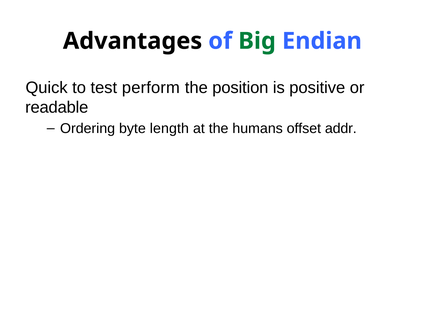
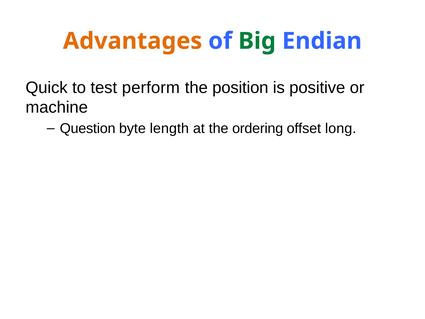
Advantages colour: black -> orange
readable: readable -> machine
Ordering: Ordering -> Question
humans: humans -> ordering
addr: addr -> long
